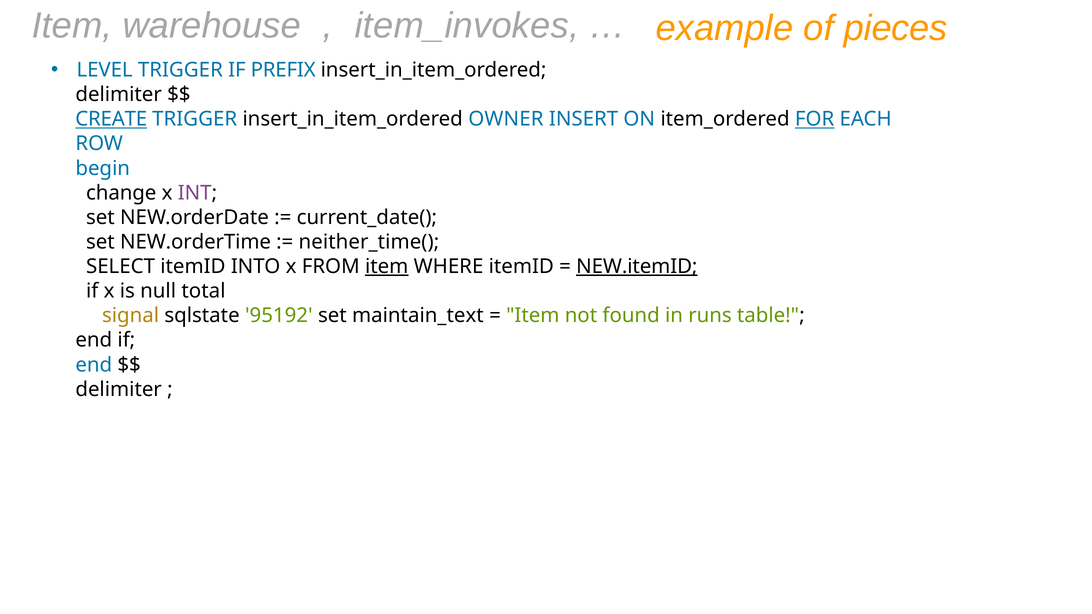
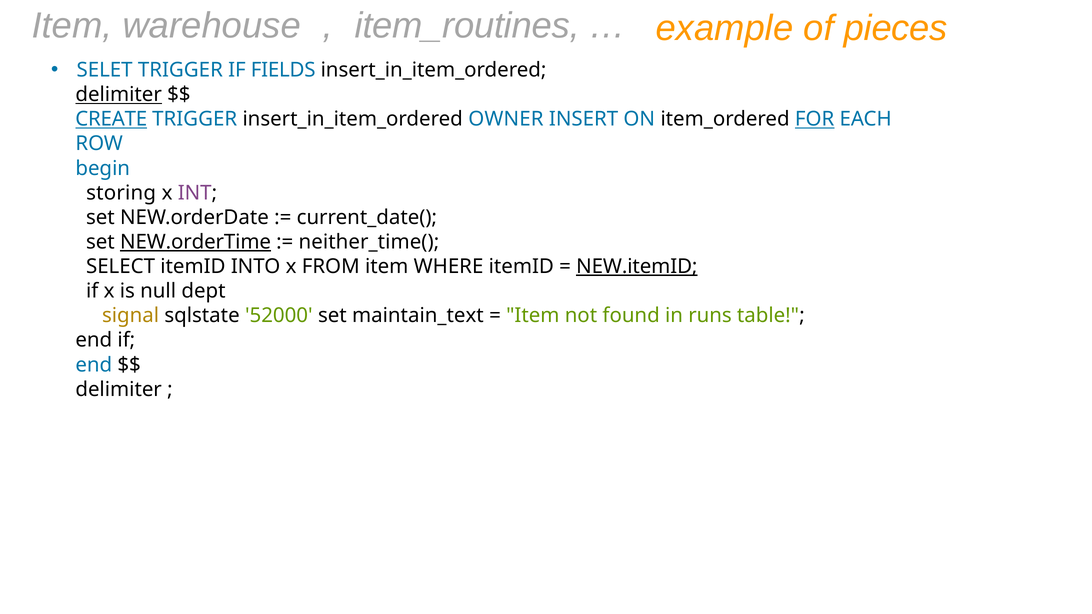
item_invokes: item_invokes -> item_routines
LEVEL: LEVEL -> SELET
PREFIX: PREFIX -> FIELDS
delimiter at (119, 95) underline: none -> present
change: change -> storing
NEW.orderTime underline: none -> present
item at (387, 267) underline: present -> none
total: total -> dept
95192: 95192 -> 52000
